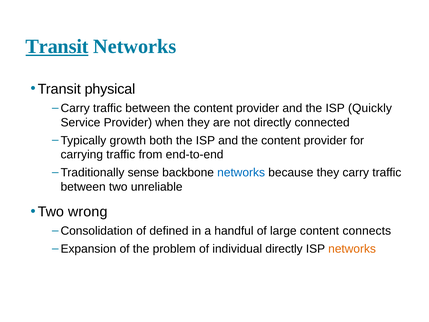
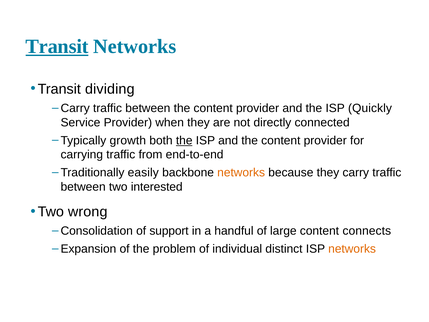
physical: physical -> dividing
the at (184, 140) underline: none -> present
sense: sense -> easily
networks at (241, 172) colour: blue -> orange
unreliable: unreliable -> interested
defined: defined -> support
individual directly: directly -> distinct
